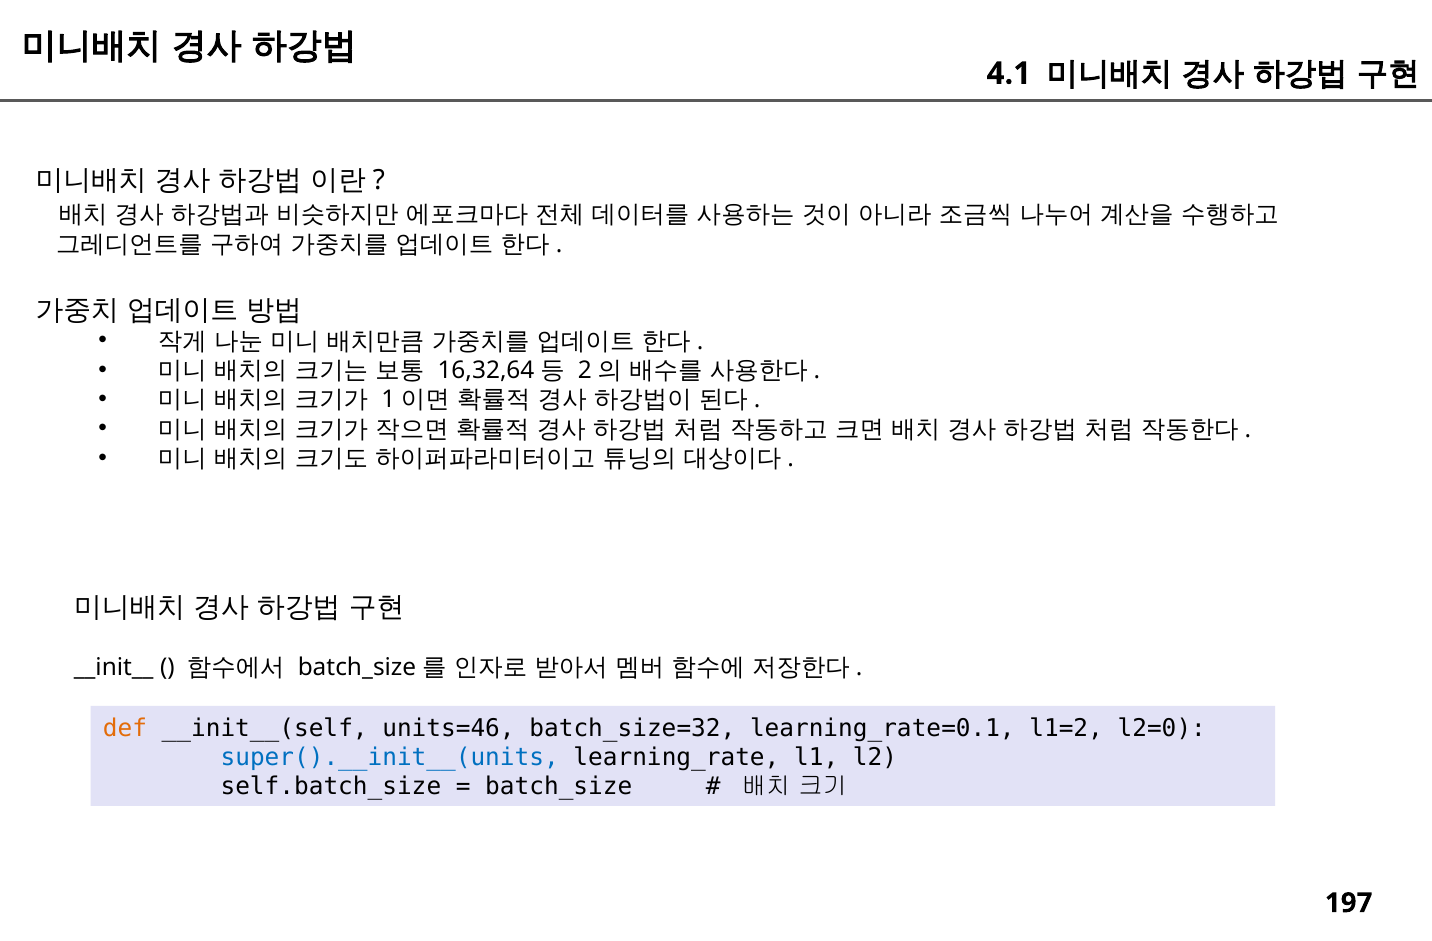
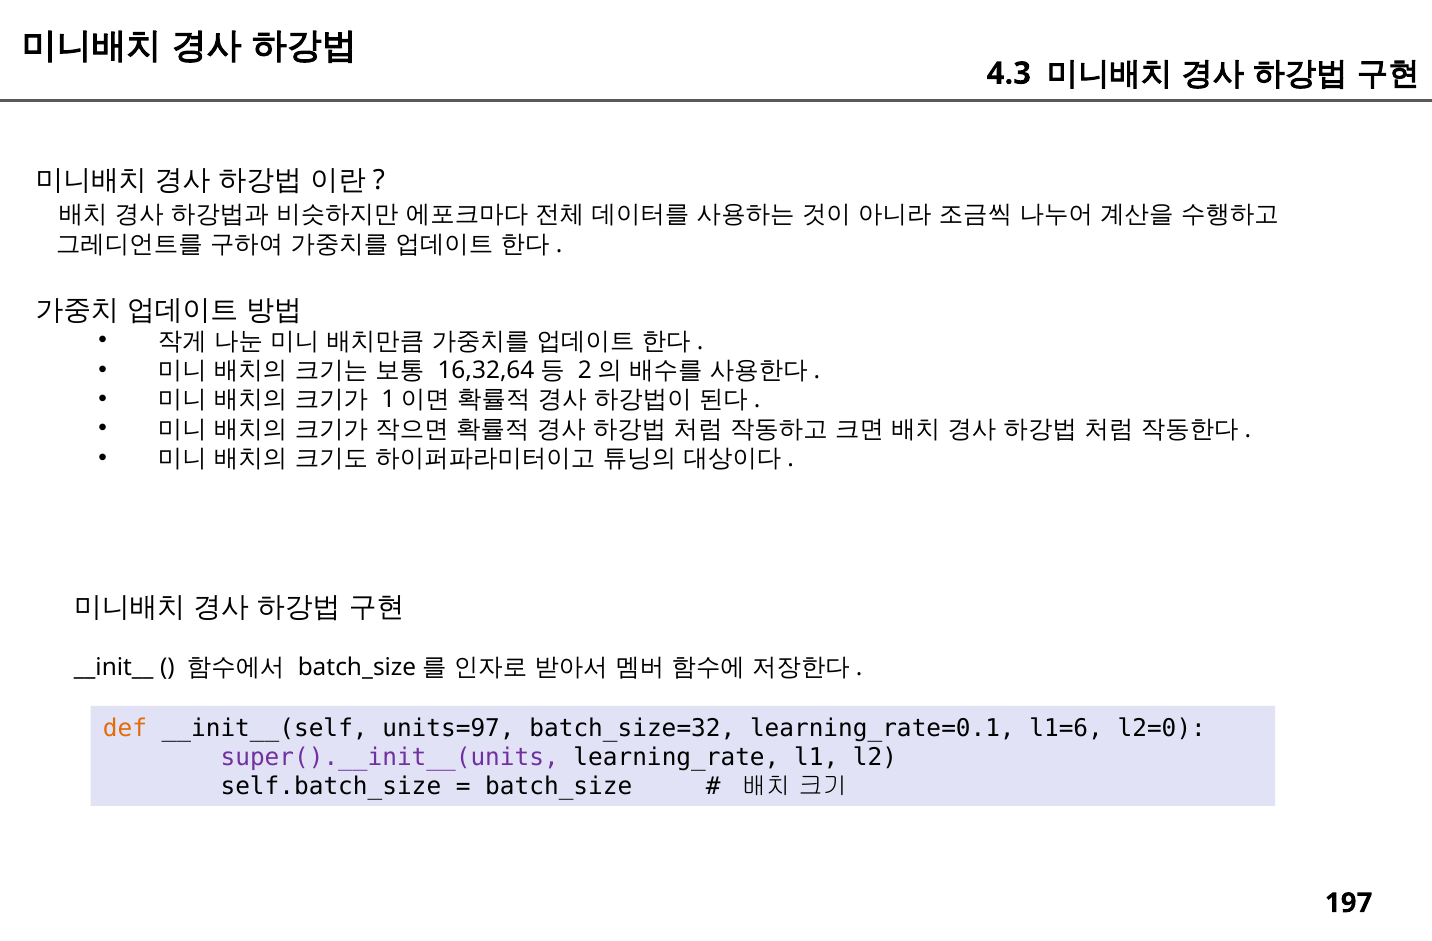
4.1: 4.1 -> 4.3
units=46: units=46 -> units=97
l1=2: l1=2 -> l1=6
super().__init__(units colour: blue -> purple
